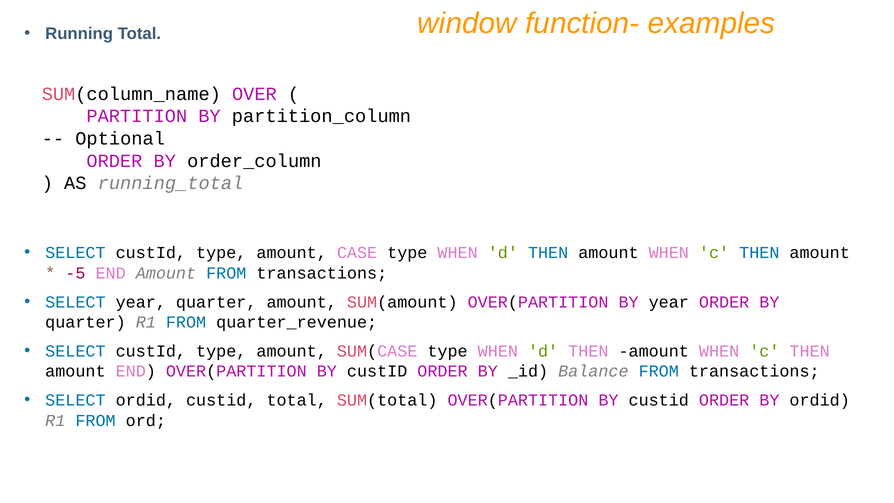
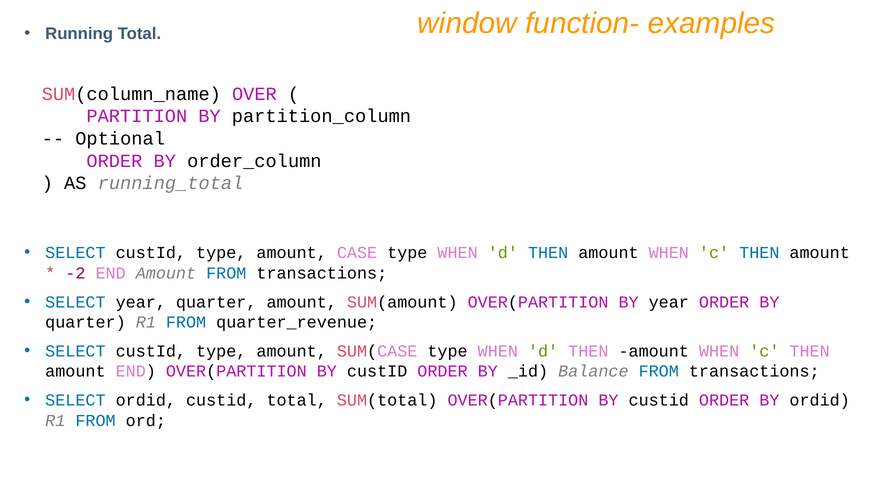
-5: -5 -> -2
